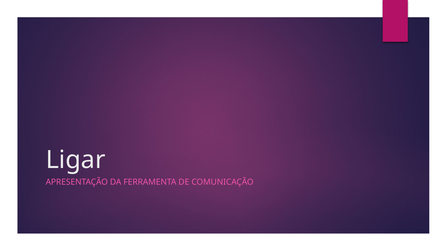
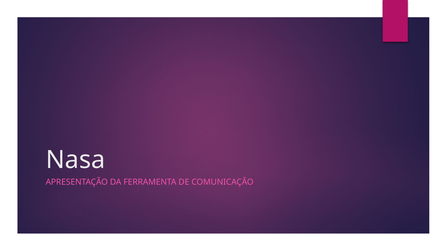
Ligar: Ligar -> Nasa
